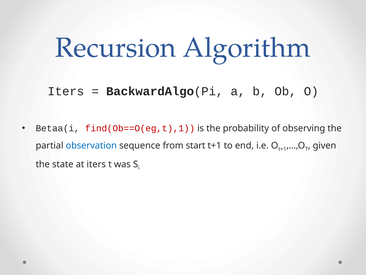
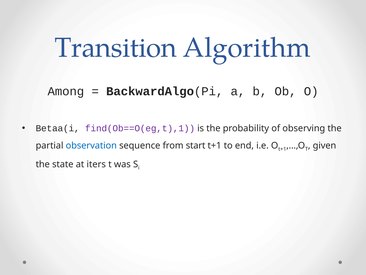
Recursion: Recursion -> Transition
Iters at (66, 91): Iters -> Among
find(Ob==O(eg,t),1 colour: red -> purple
